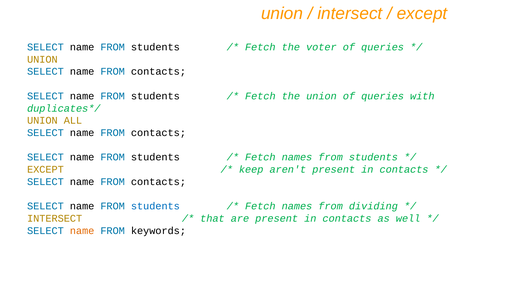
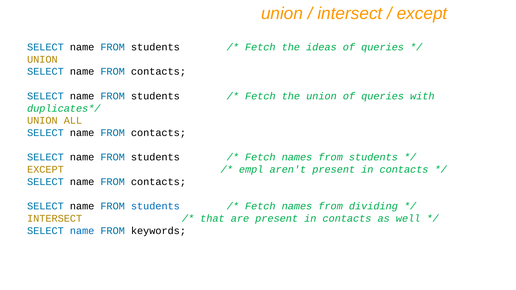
voter: voter -> ideas
keep: keep -> empl
name at (82, 231) colour: orange -> blue
